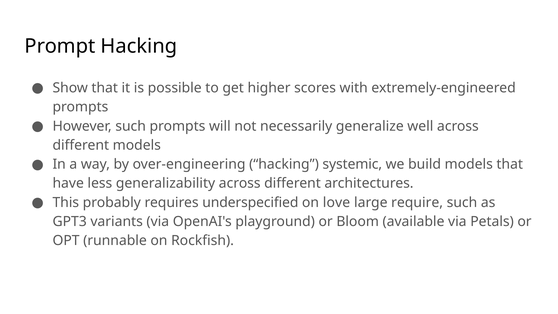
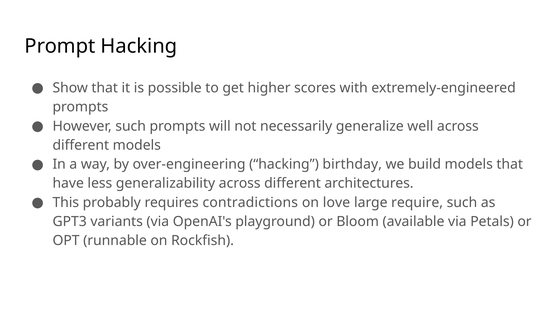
systemic: systemic -> birthday
underspecified: underspecified -> contradictions
